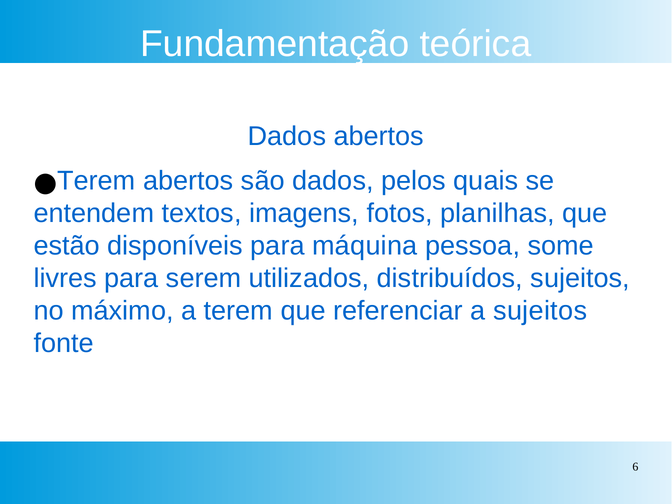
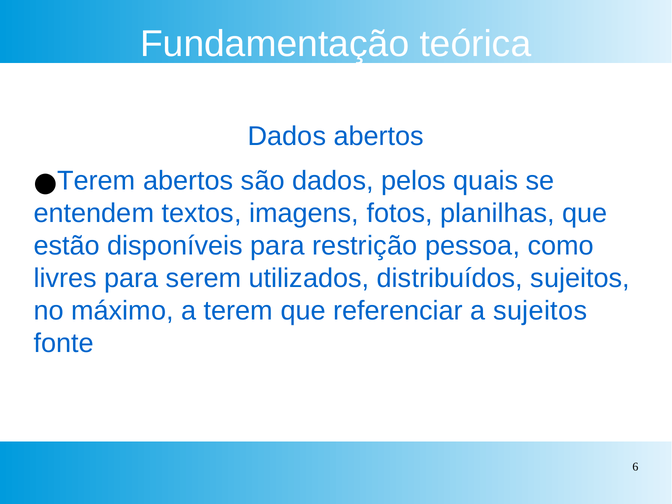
máquina: máquina -> restrição
some: some -> como
